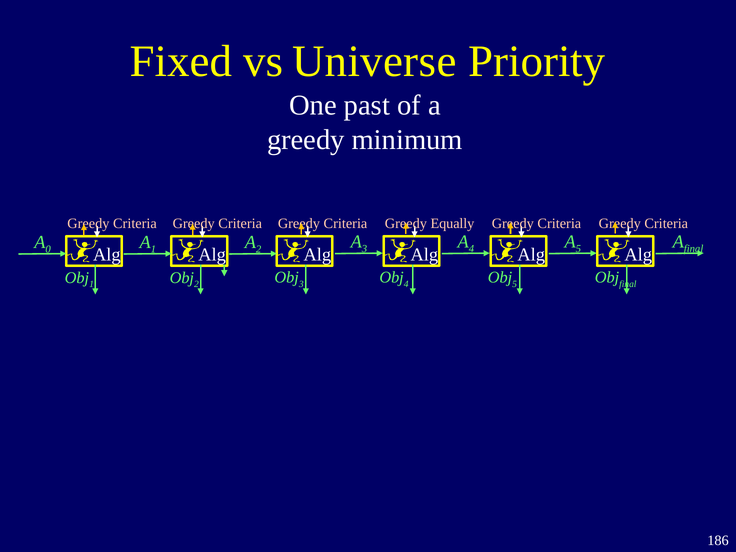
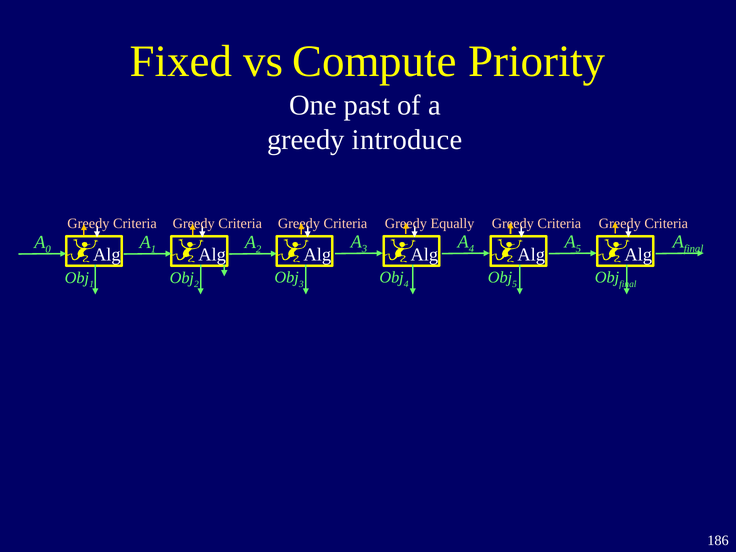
Universe: Universe -> Compute
minimum: minimum -> introduce
